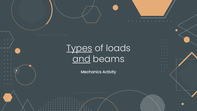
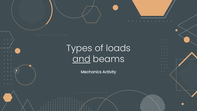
Types underline: present -> none
